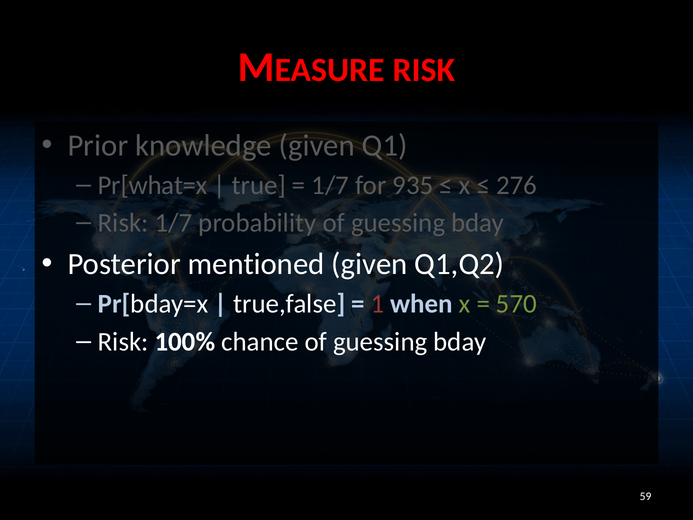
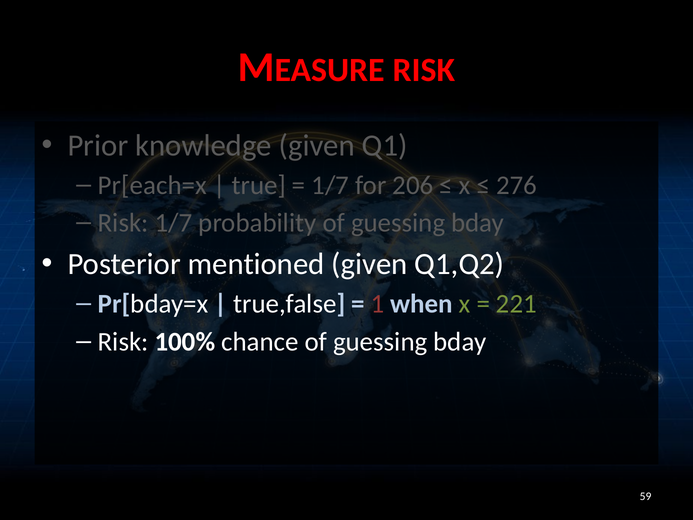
Pr[what=x: Pr[what=x -> Pr[each=x
935: 935 -> 206
570: 570 -> 221
